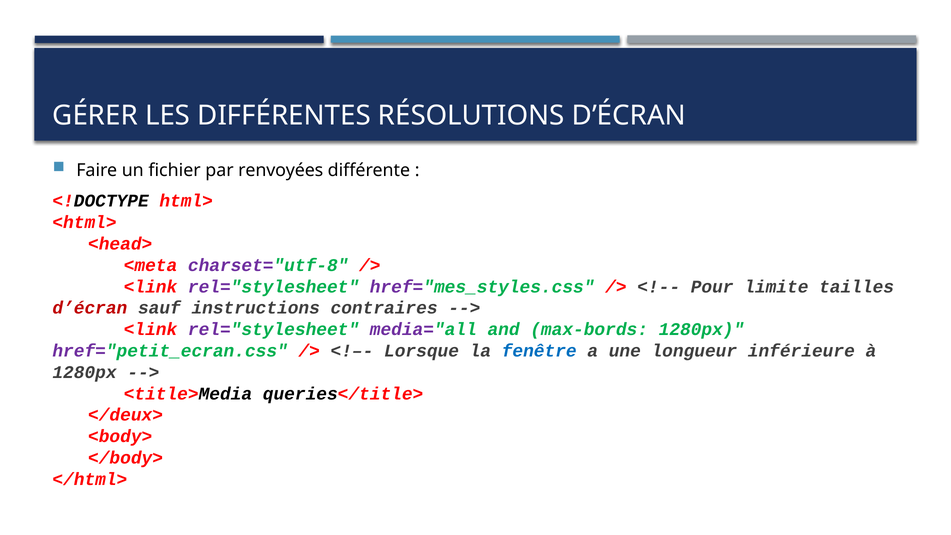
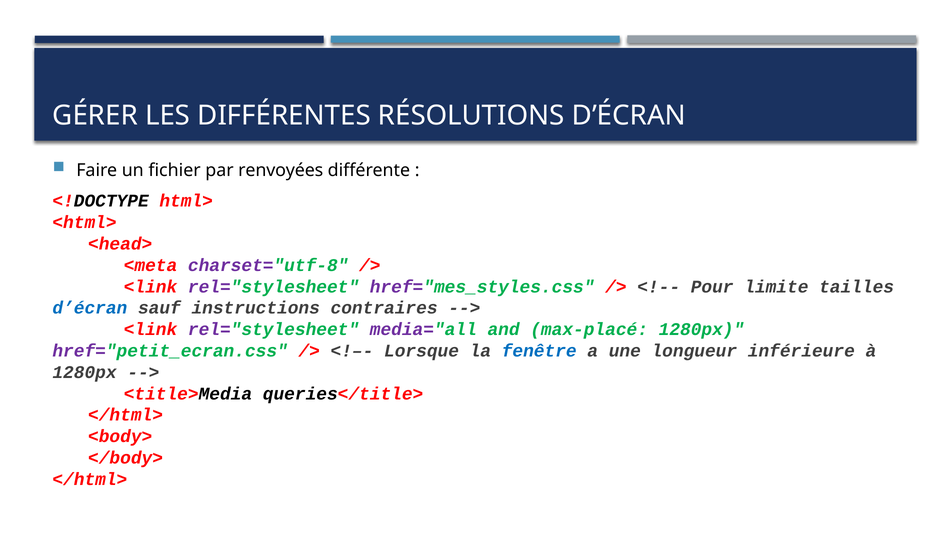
d’écran at (90, 308) colour: red -> blue
max-bords: max-bords -> max-placé
</deux> at (126, 415): </deux> -> </html>
